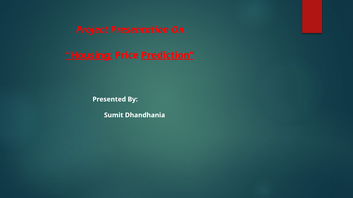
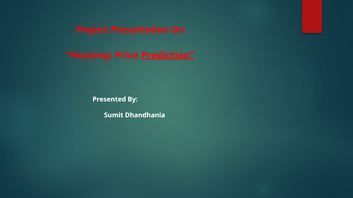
Housing underline: present -> none
